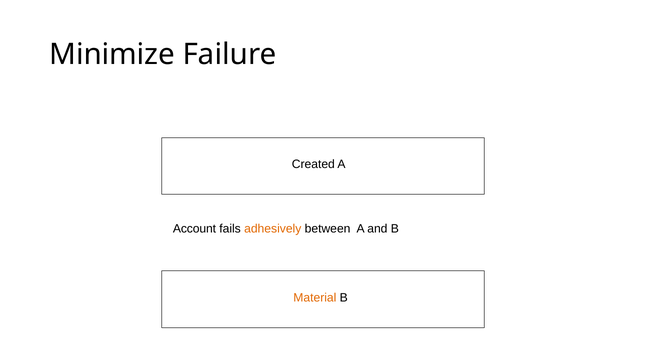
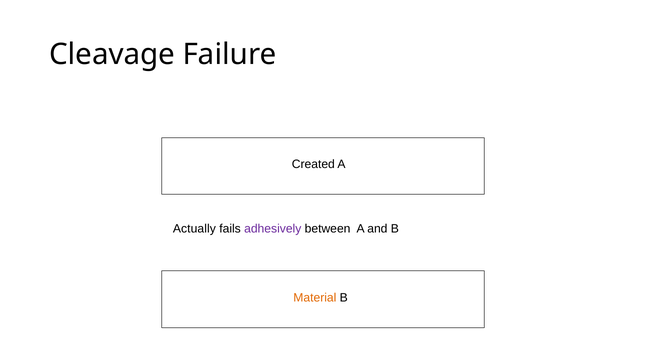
Minimize: Minimize -> Cleavage
Account: Account -> Actually
adhesively colour: orange -> purple
